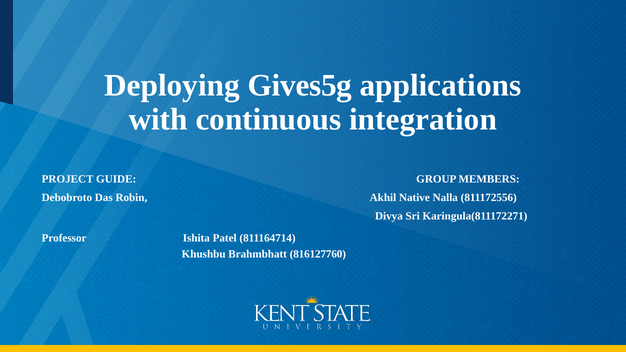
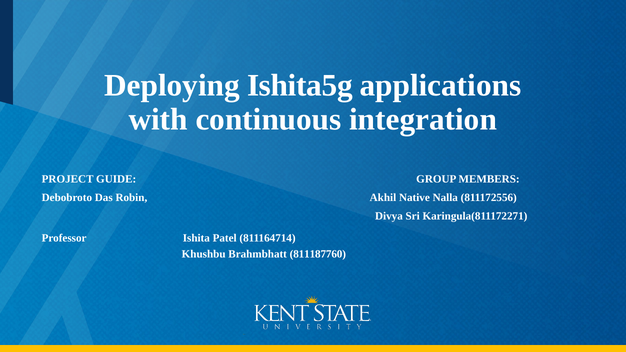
Gives5g: Gives5g -> Ishita5g
816127760: 816127760 -> 811187760
